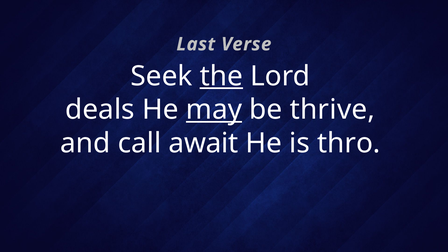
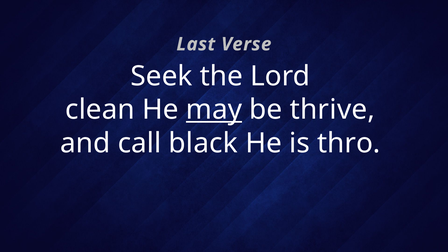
the underline: present -> none
deals: deals -> clean
await: await -> black
